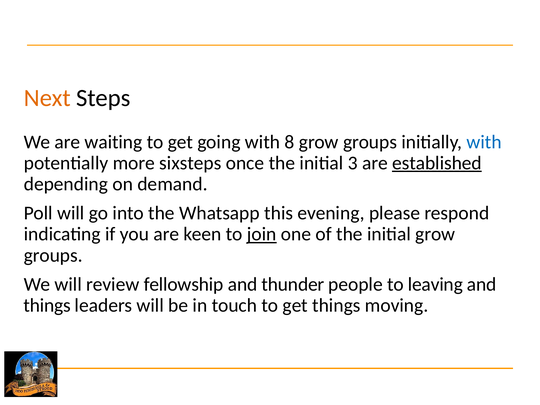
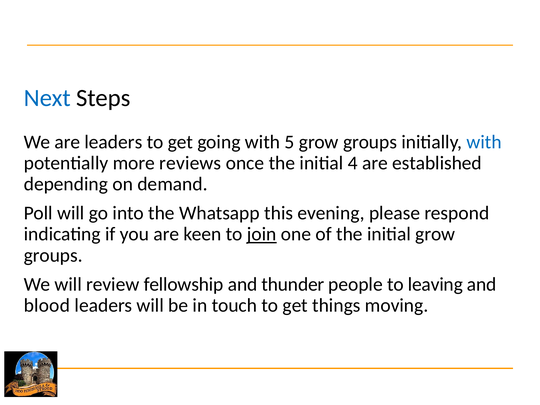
Next colour: orange -> blue
are waiting: waiting -> leaders
8: 8 -> 5
sixsteps: sixsteps -> reviews
3: 3 -> 4
established underline: present -> none
things at (47, 305): things -> blood
